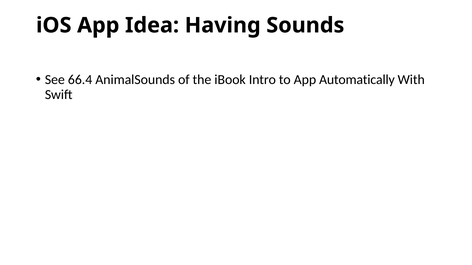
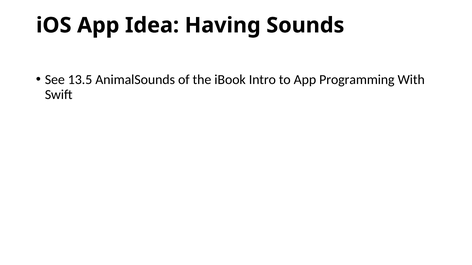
66.4: 66.4 -> 13.5
Automatically: Automatically -> Programming
